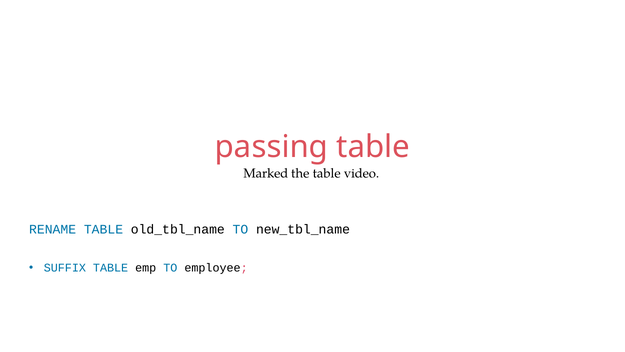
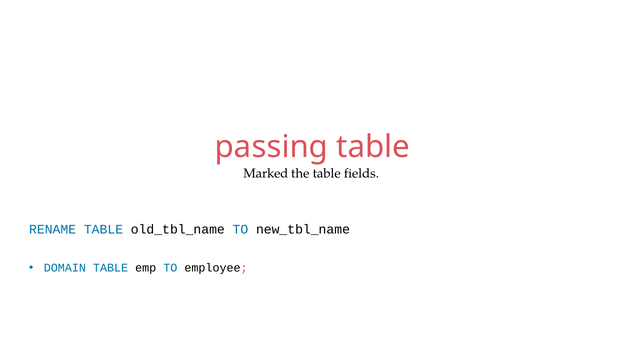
video: video -> fields
SUFFIX: SUFFIX -> DOMAIN
